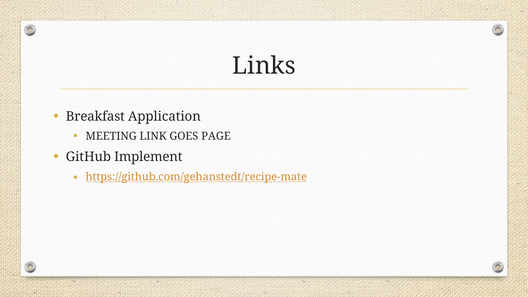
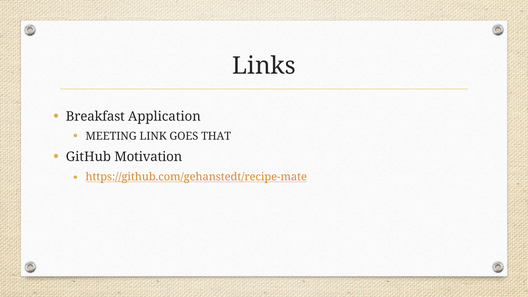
PAGE: PAGE -> THAT
Implement: Implement -> Motivation
